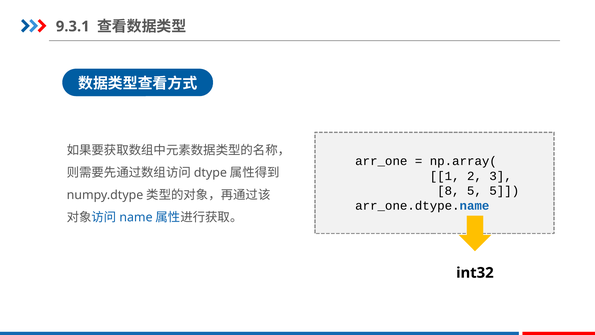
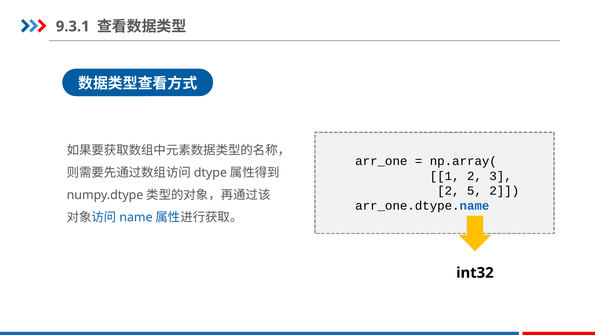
8 at (448, 191): 8 -> 2
5 5: 5 -> 2
